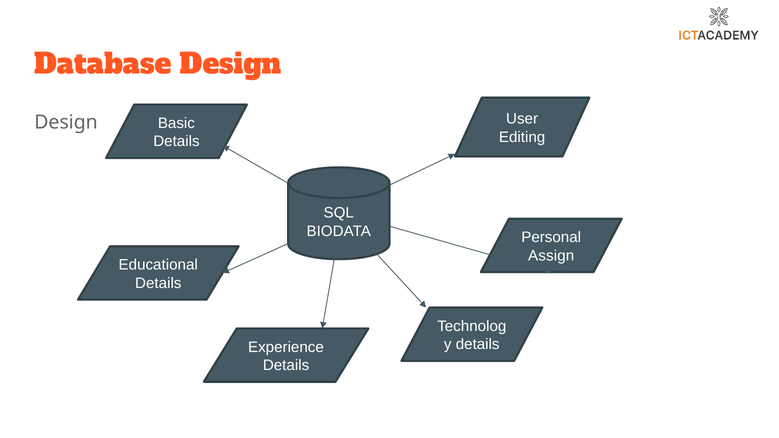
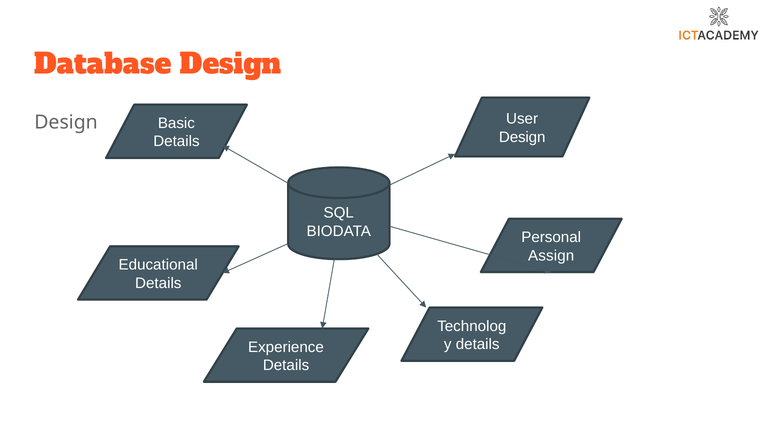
Editing at (522, 137): Editing -> Design
